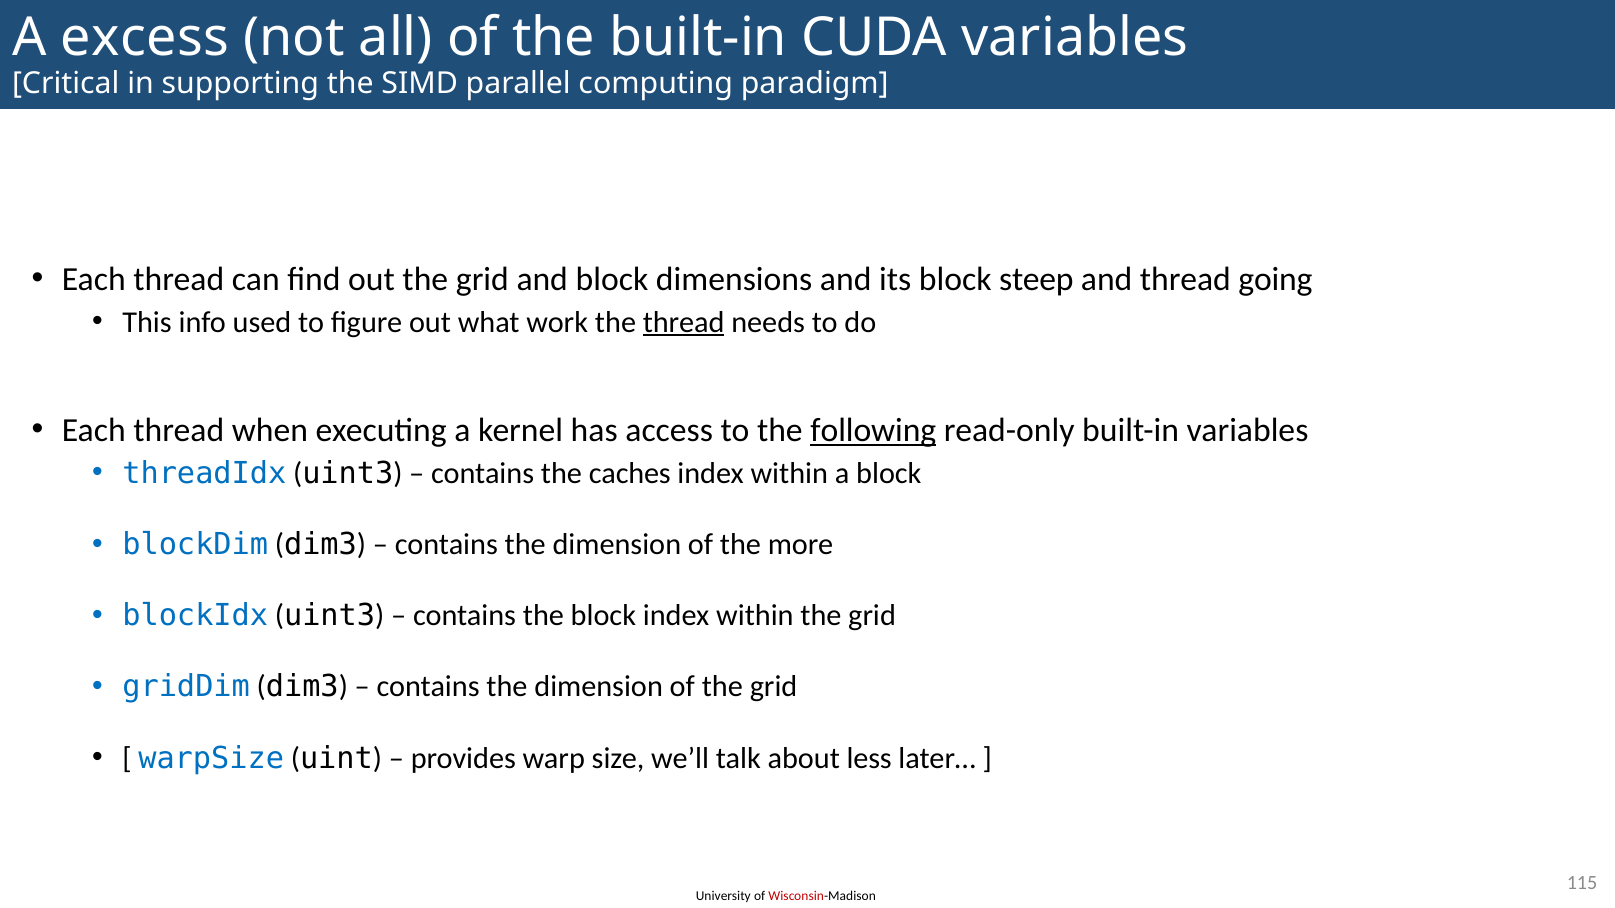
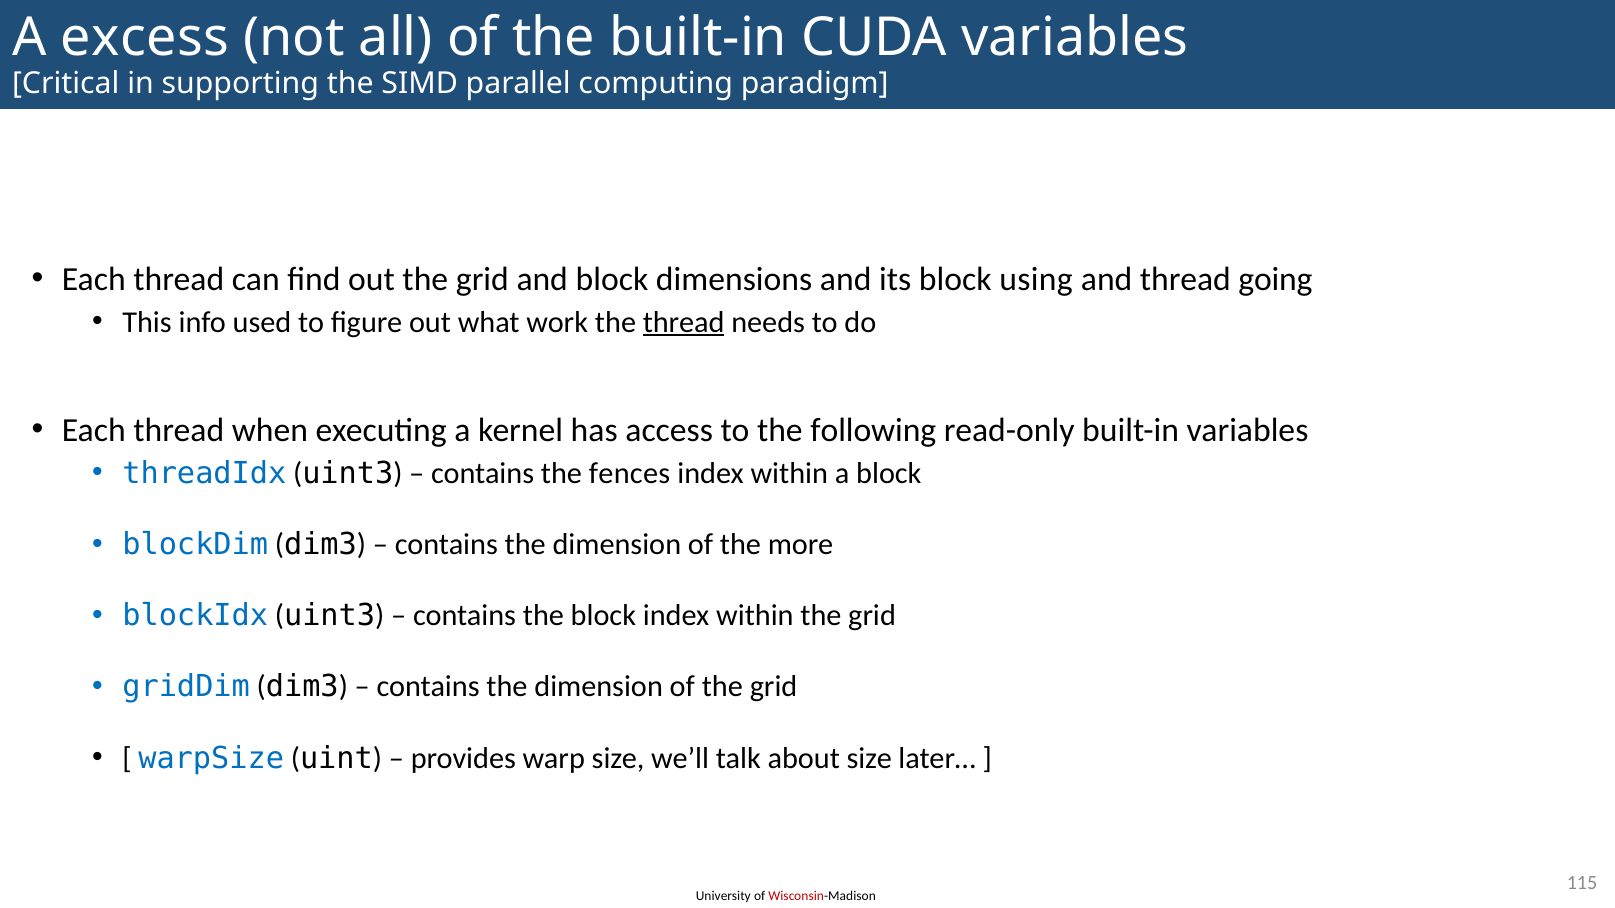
steep: steep -> using
following underline: present -> none
caches: caches -> fences
about less: less -> size
